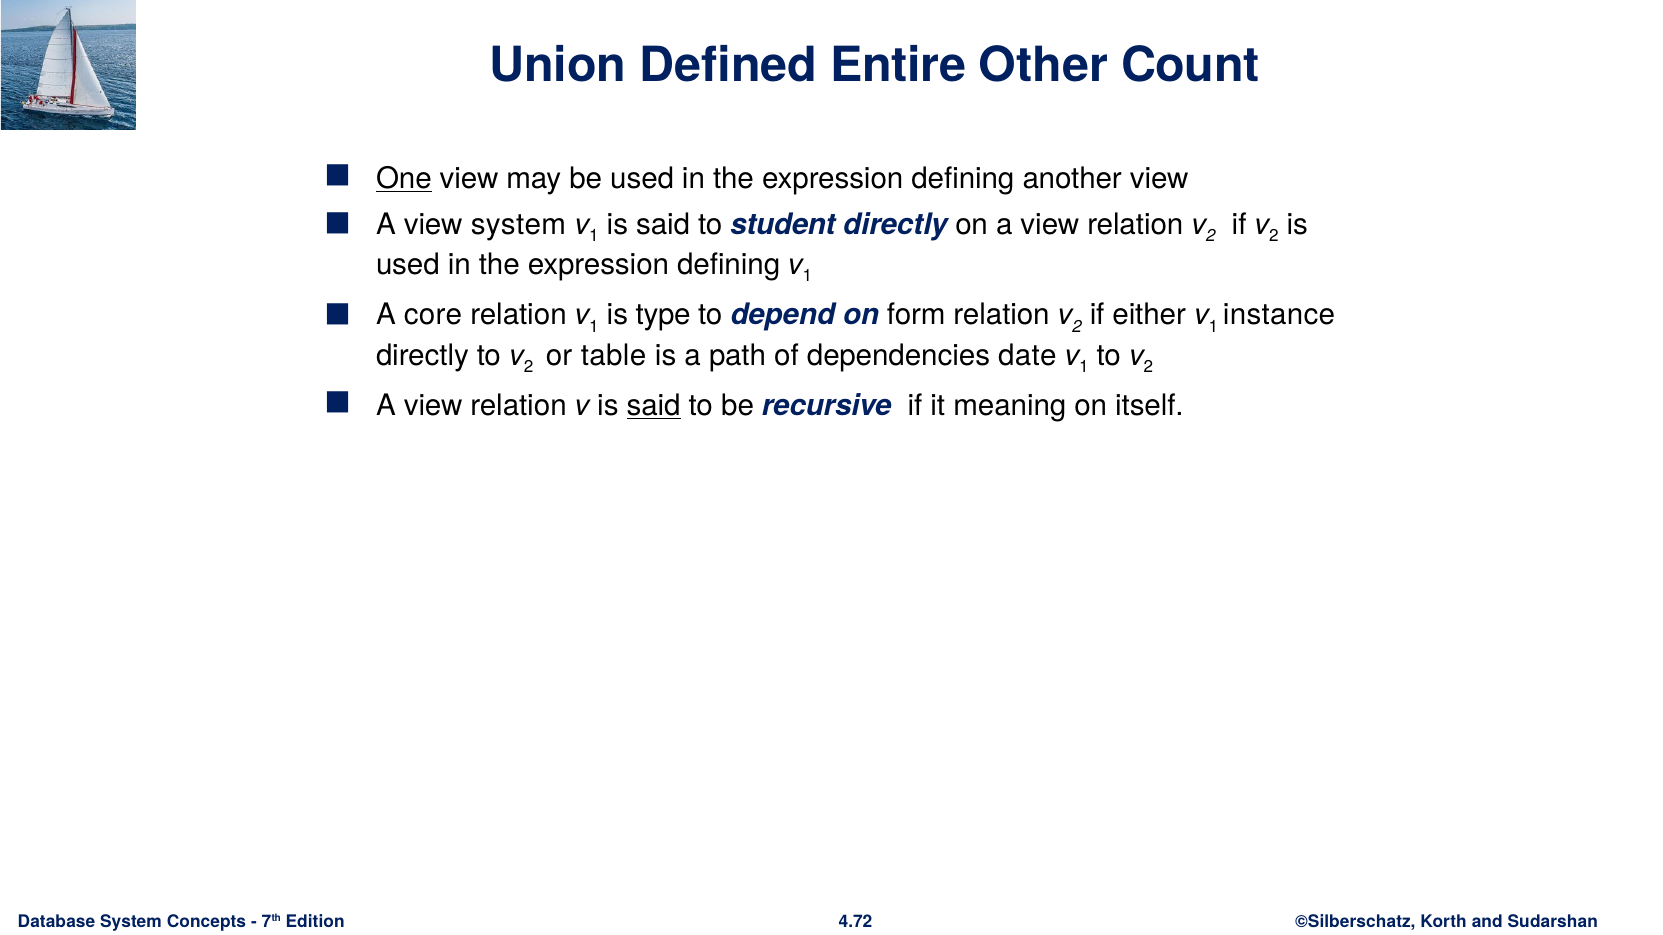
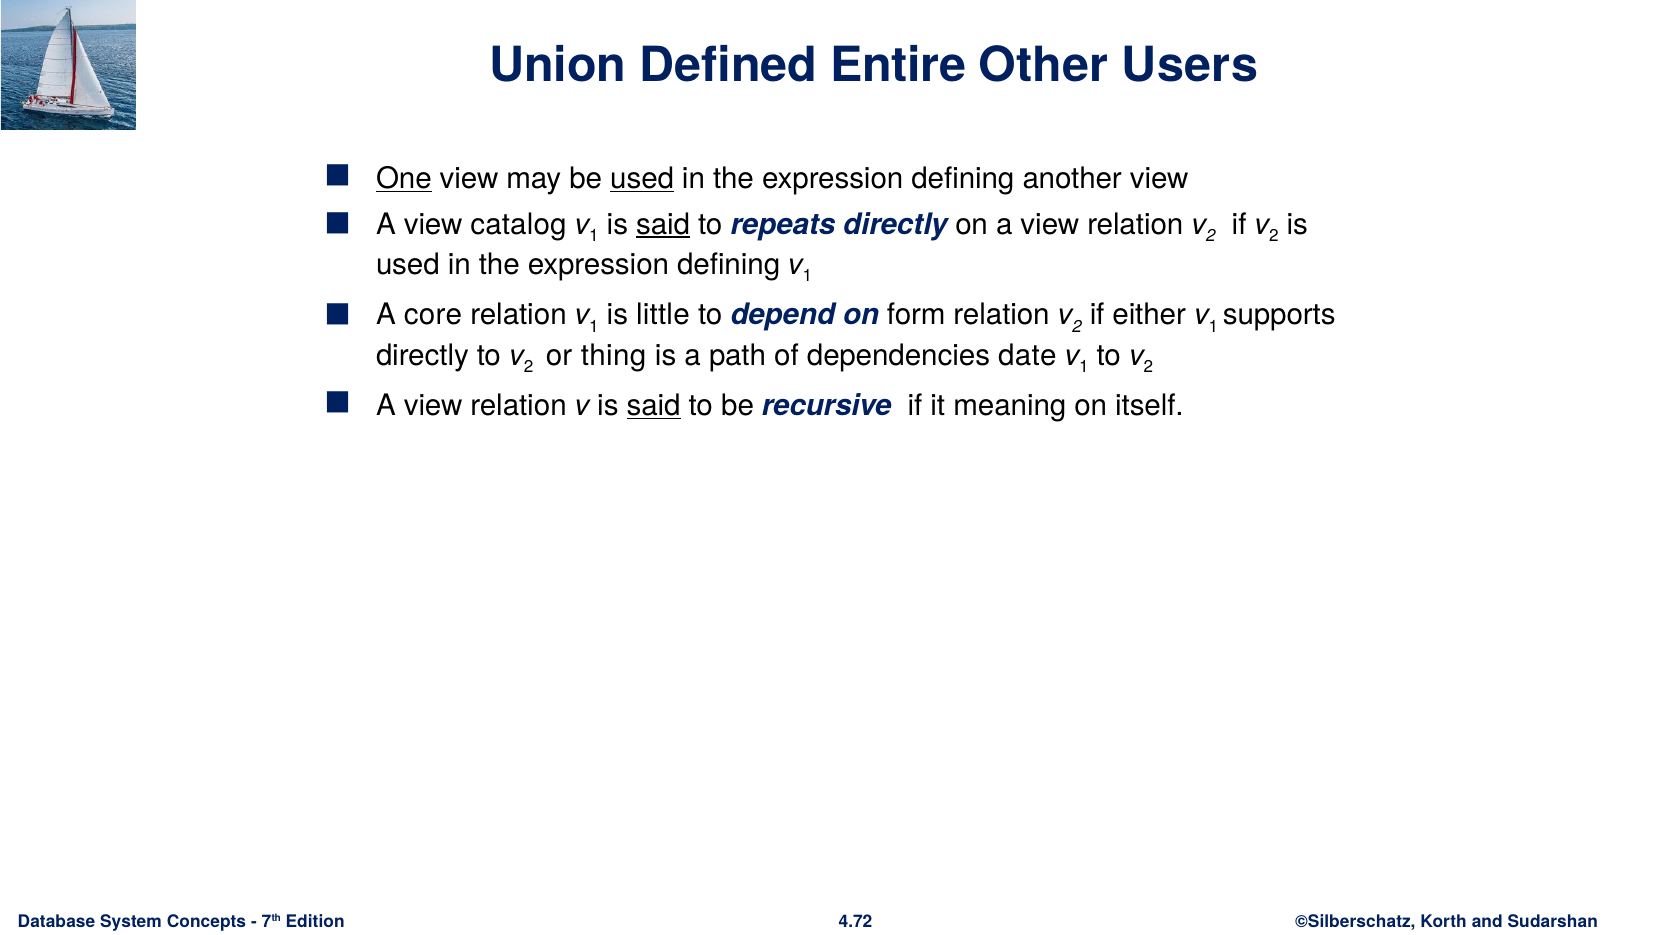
Count: Count -> Users
used at (642, 179) underline: none -> present
view system: system -> catalog
said at (663, 225) underline: none -> present
student: student -> repeats
type: type -> little
instance: instance -> supports
table: table -> thing
